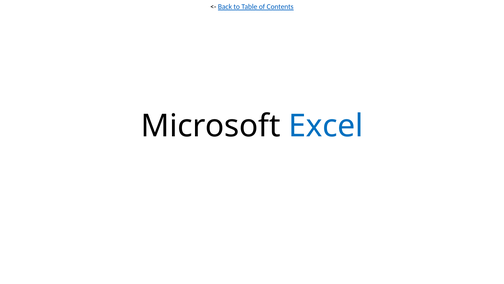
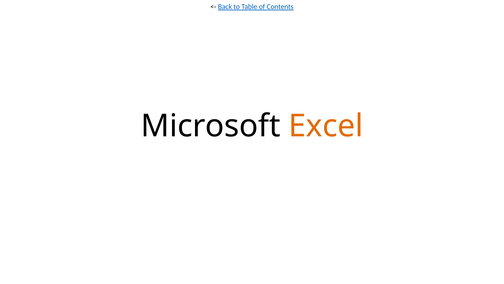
Excel colour: blue -> orange
